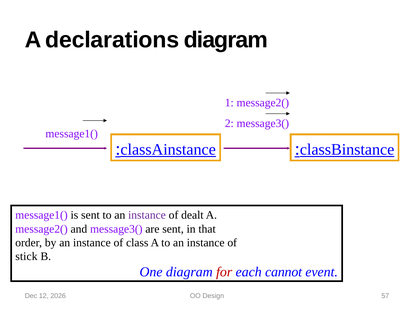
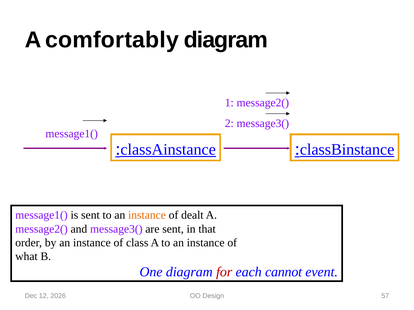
declarations: declarations -> comfortably
instance at (147, 216) colour: purple -> orange
stick: stick -> what
